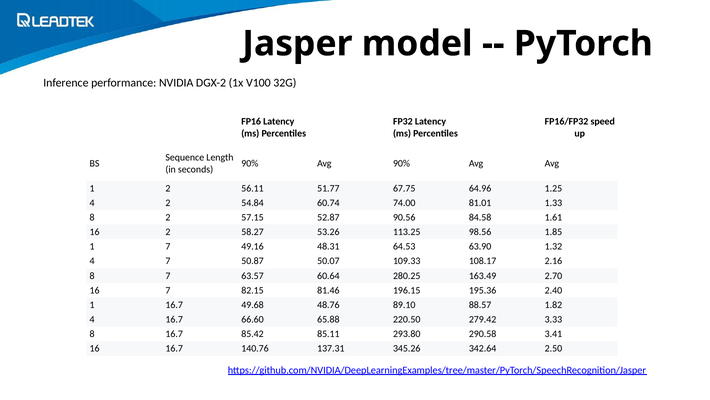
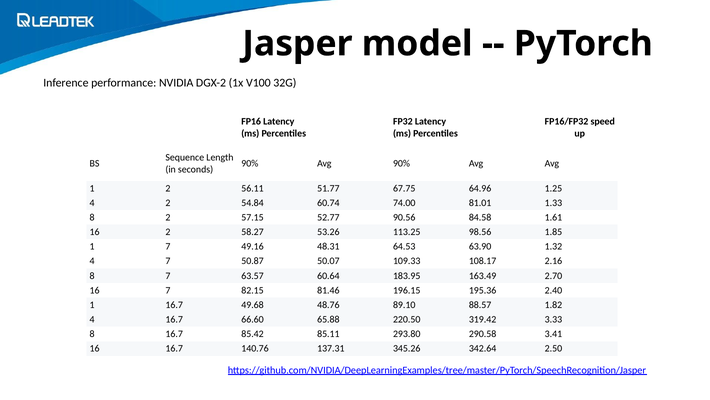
52.87: 52.87 -> 52.77
280.25: 280.25 -> 183.95
279.42: 279.42 -> 319.42
